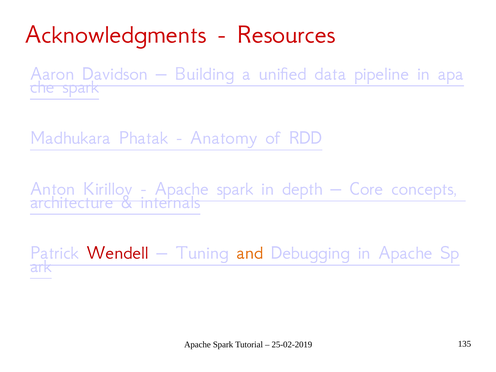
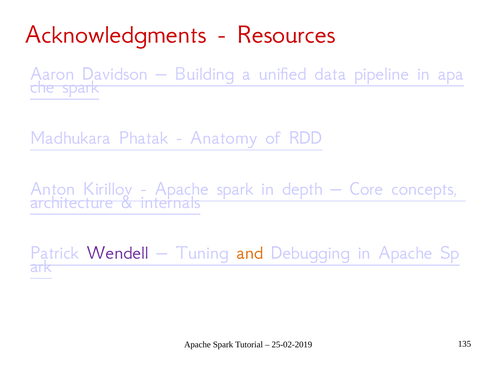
Wendell colour: red -> purple
